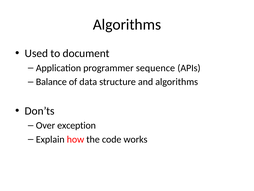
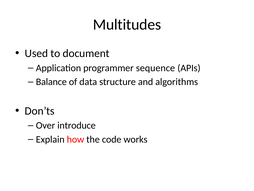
Algorithms at (127, 25): Algorithms -> Multitudes
exception: exception -> introduce
